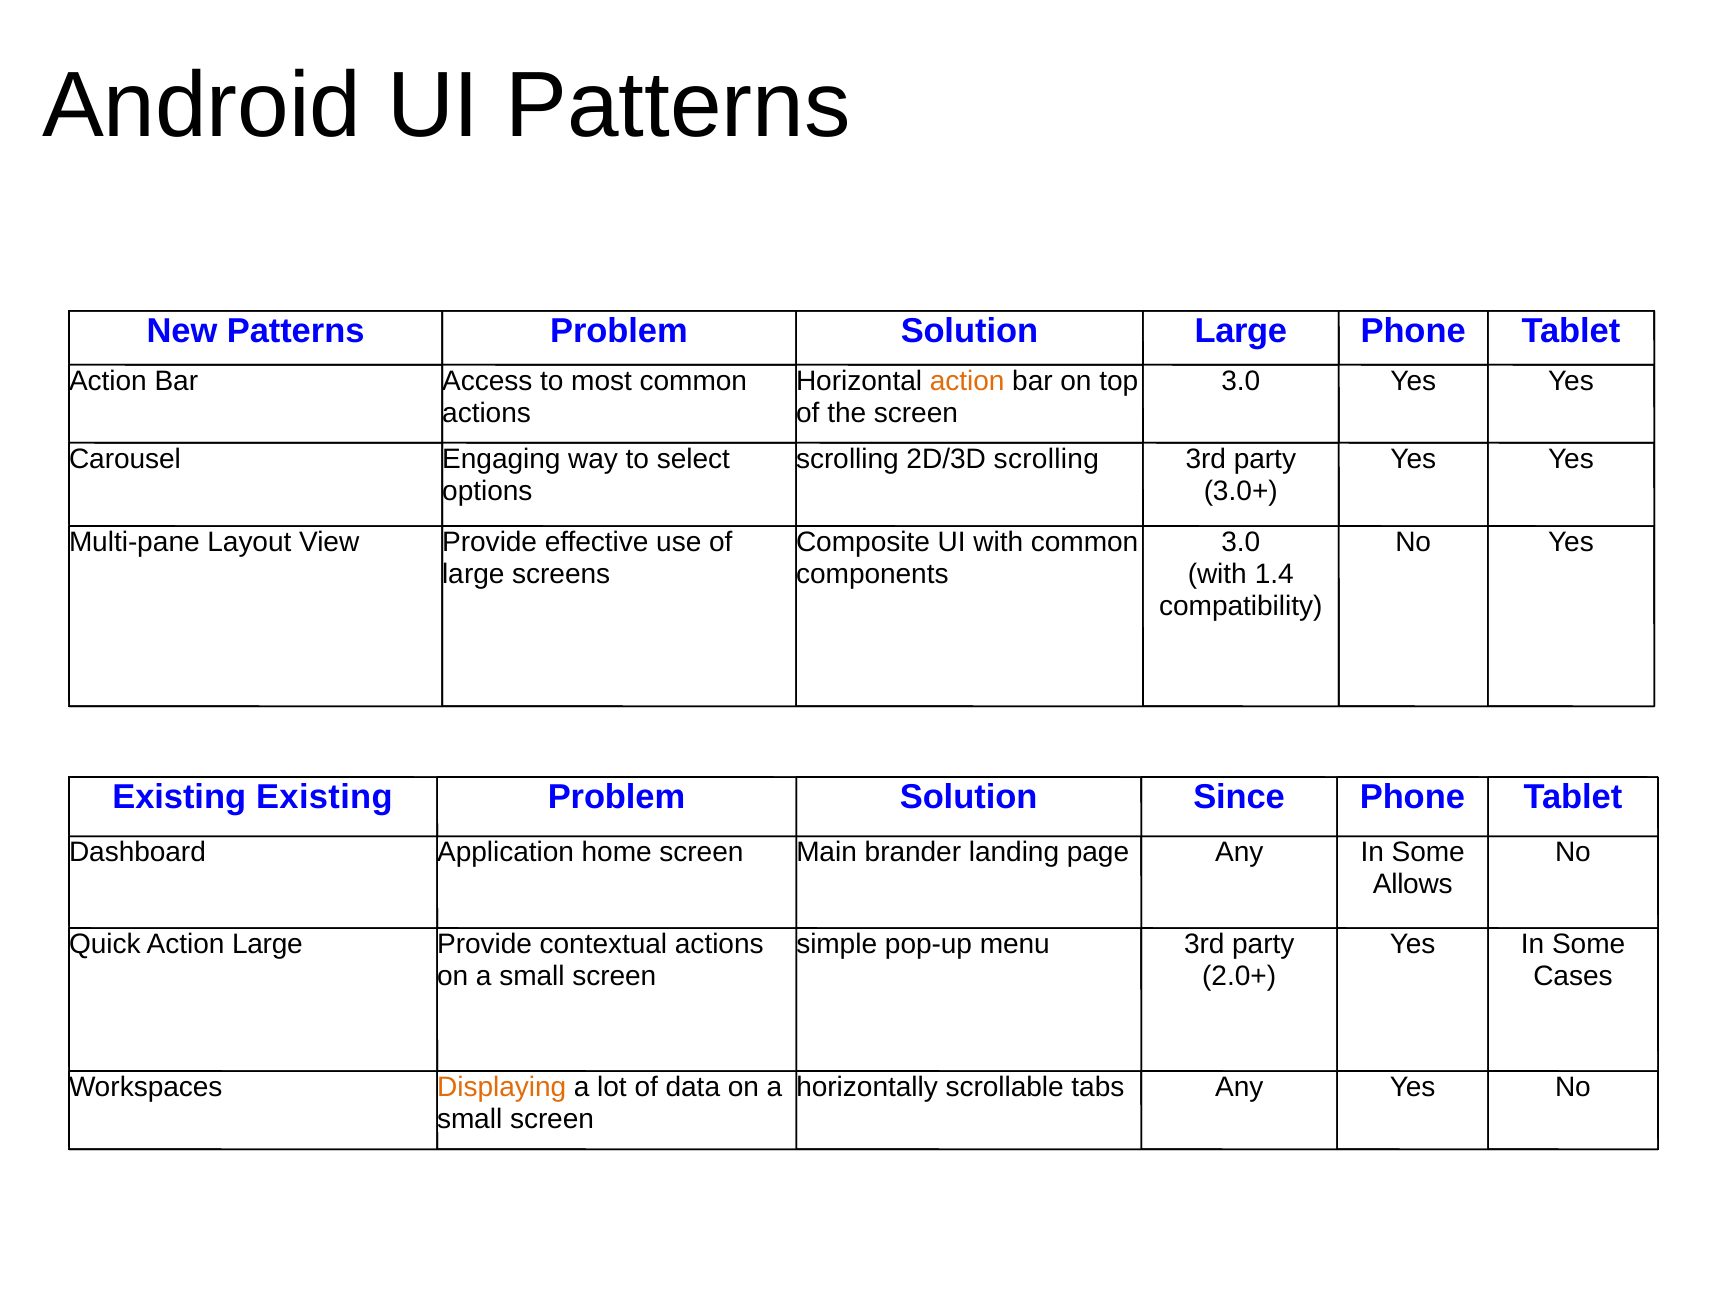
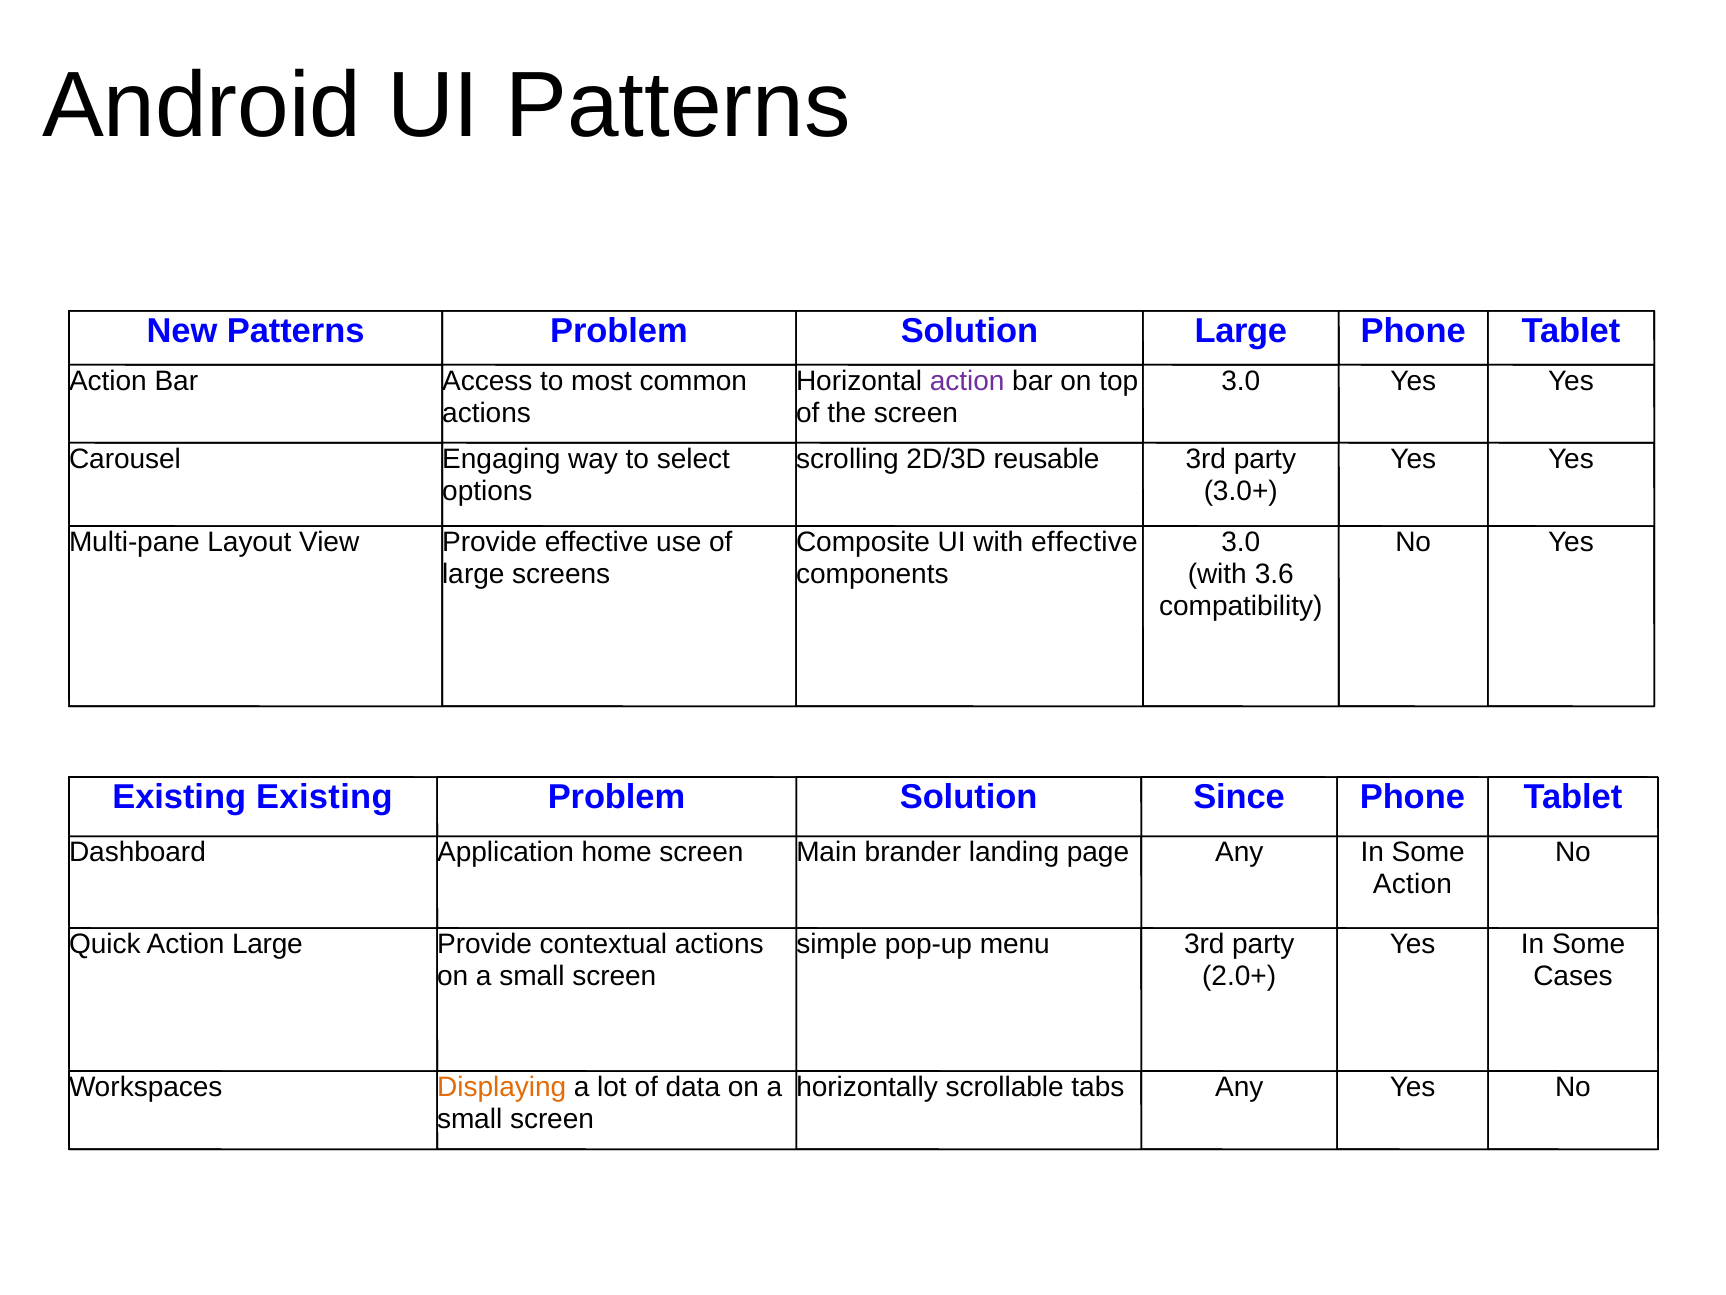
action at (967, 381) colour: orange -> purple
2D/3D scrolling: scrolling -> reusable
with common: common -> effective
1.4: 1.4 -> 3.6
Allows at (1413, 884): Allows -> Action
